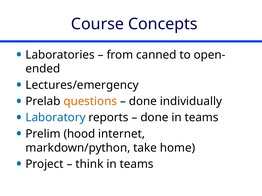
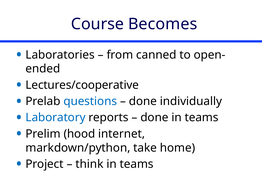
Concepts: Concepts -> Becomes
Lectures/emergency: Lectures/emergency -> Lectures/cooperative
questions colour: orange -> blue
